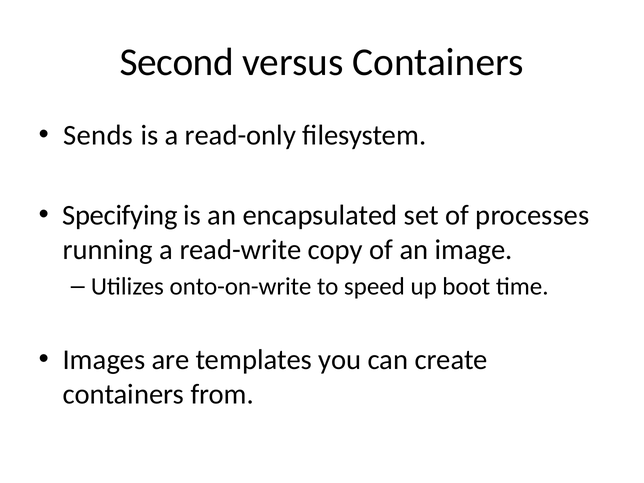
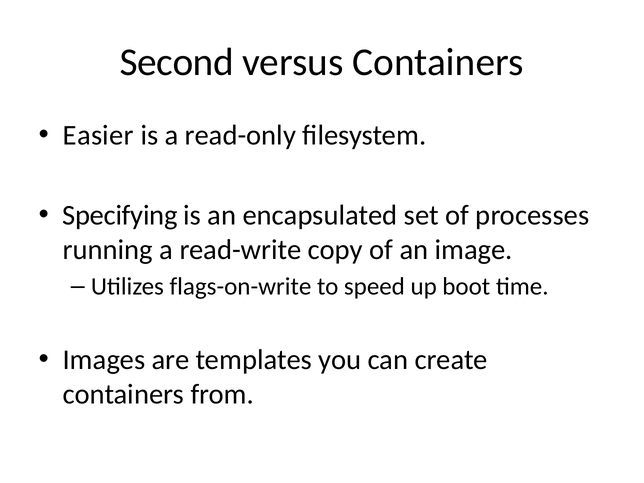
Sends: Sends -> Easier
onto-on-write: onto-on-write -> flags-on-write
